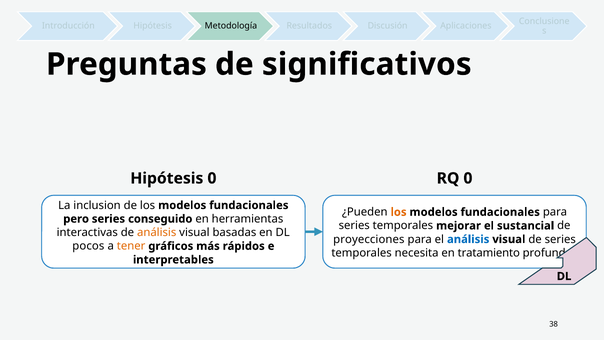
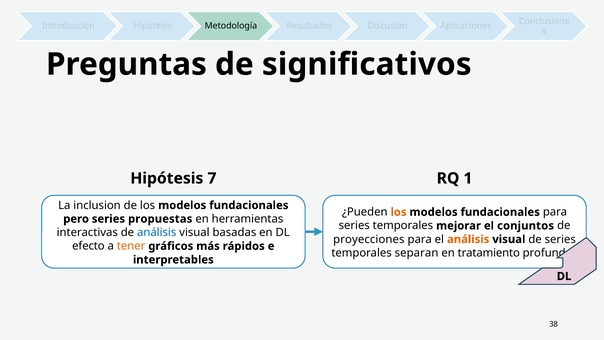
Hipótesis 0: 0 -> 7
RQ 0: 0 -> 1
conseguido: conseguido -> propuestas
sustancial: sustancial -> conjuntos
análisis at (157, 232) colour: orange -> blue
análisis at (468, 239) colour: blue -> orange
pocos: pocos -> efecto
necesita: necesita -> separan
